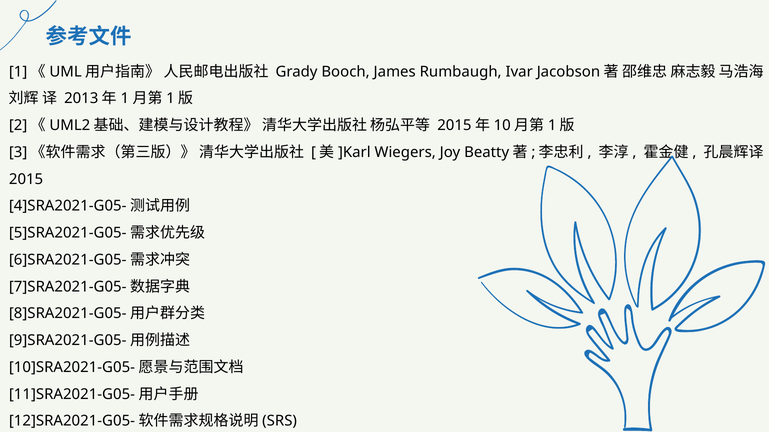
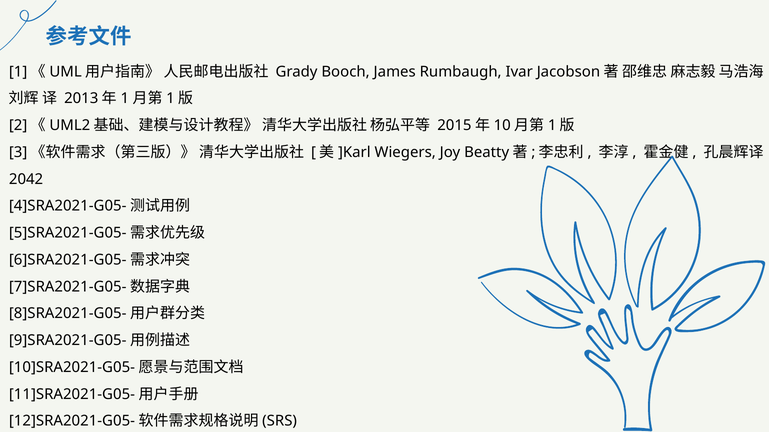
2015: 2015 -> 2042
